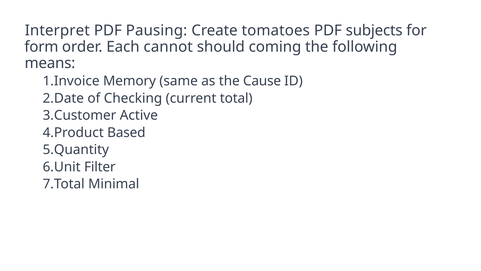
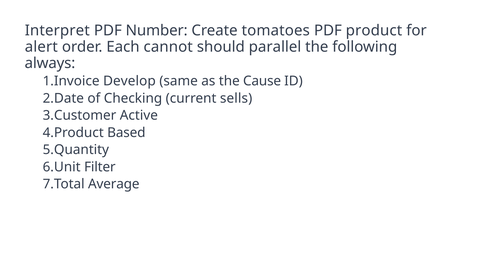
Pausing: Pausing -> Number
subjects: subjects -> product
form: form -> alert
coming: coming -> parallel
means: means -> always
Memory: Memory -> Develop
total: total -> sells
Minimal: Minimal -> Average
